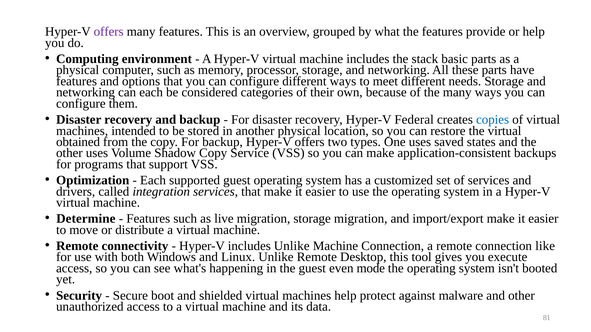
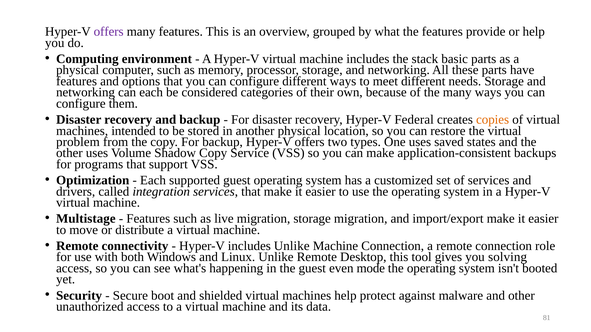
copies colour: blue -> orange
obtained: obtained -> problem
Determine: Determine -> Multistage
like: like -> role
execute: execute -> solving
